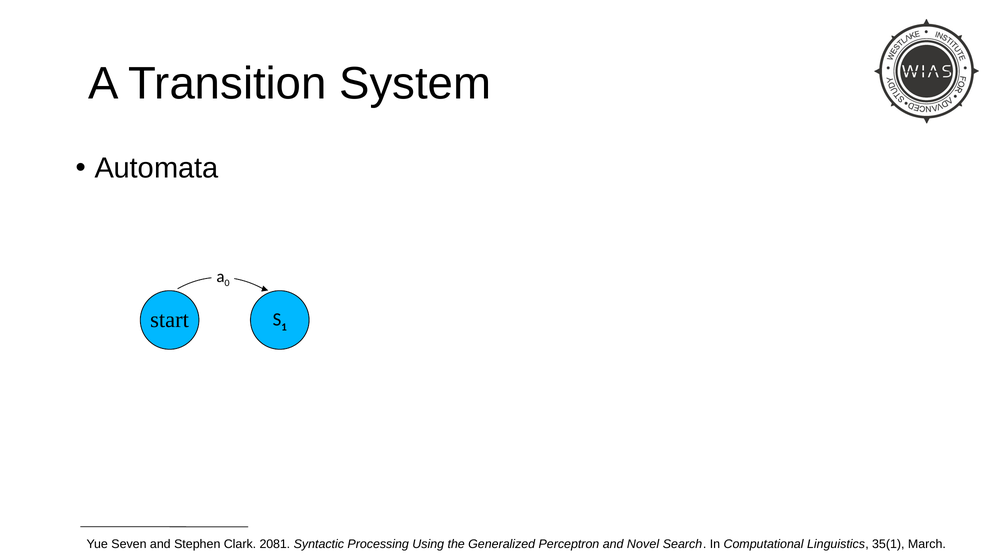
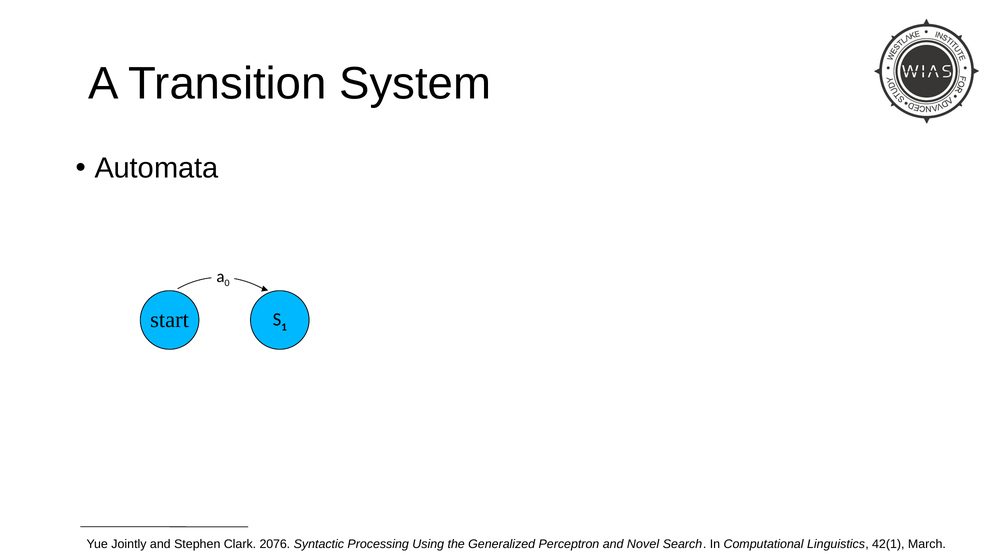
Seven: Seven -> Jointly
2081: 2081 -> 2076
35(1: 35(1 -> 42(1
